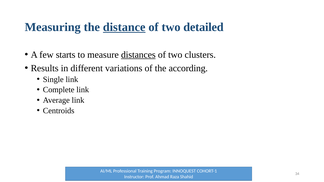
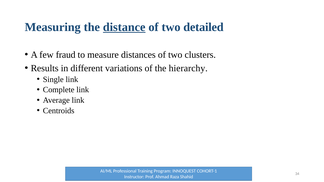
starts: starts -> fraud
distances underline: present -> none
according: according -> hierarchy
